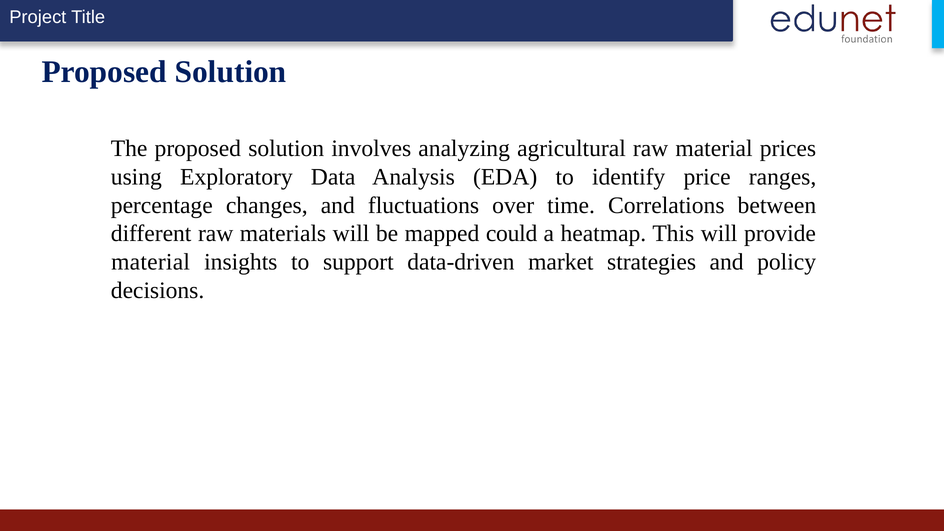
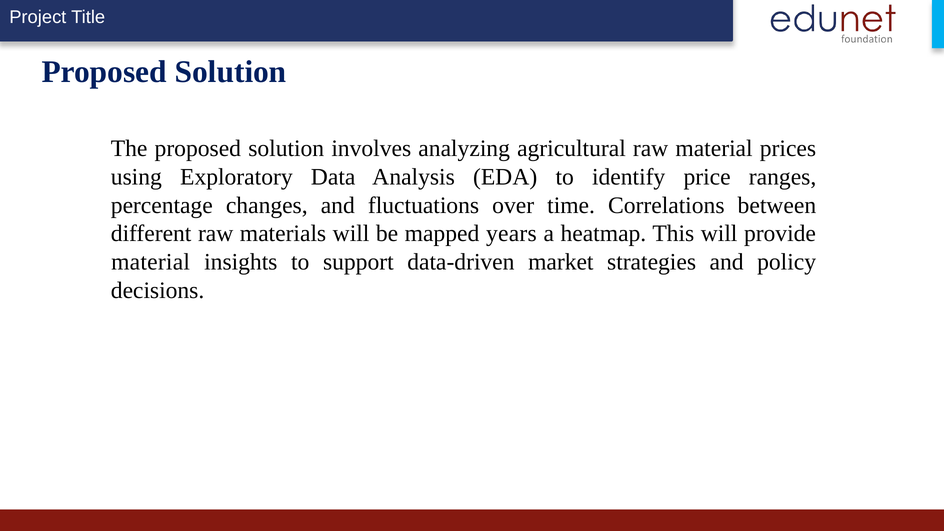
could: could -> years
